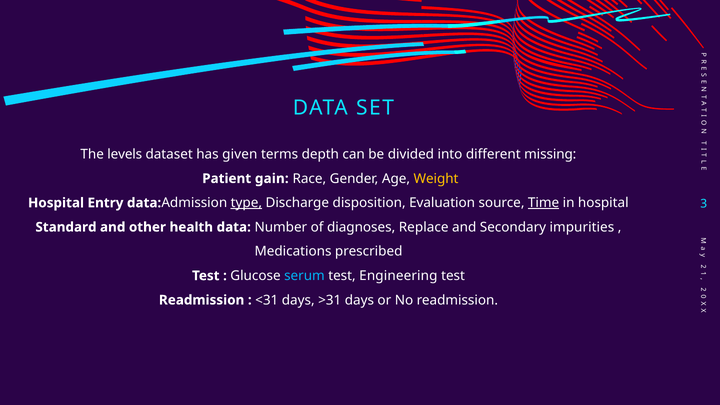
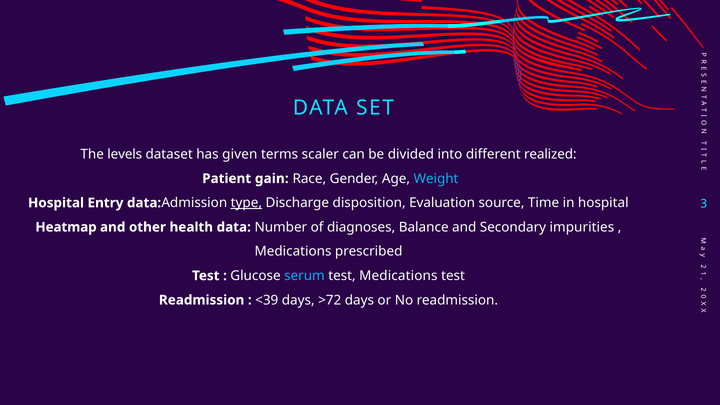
depth: depth -> scaler
missing: missing -> realized
Weight colour: yellow -> light blue
Time underline: present -> none
Standard: Standard -> Heatmap
Replace: Replace -> Balance
test Engineering: Engineering -> Medications
<31: <31 -> <39
>31: >31 -> >72
